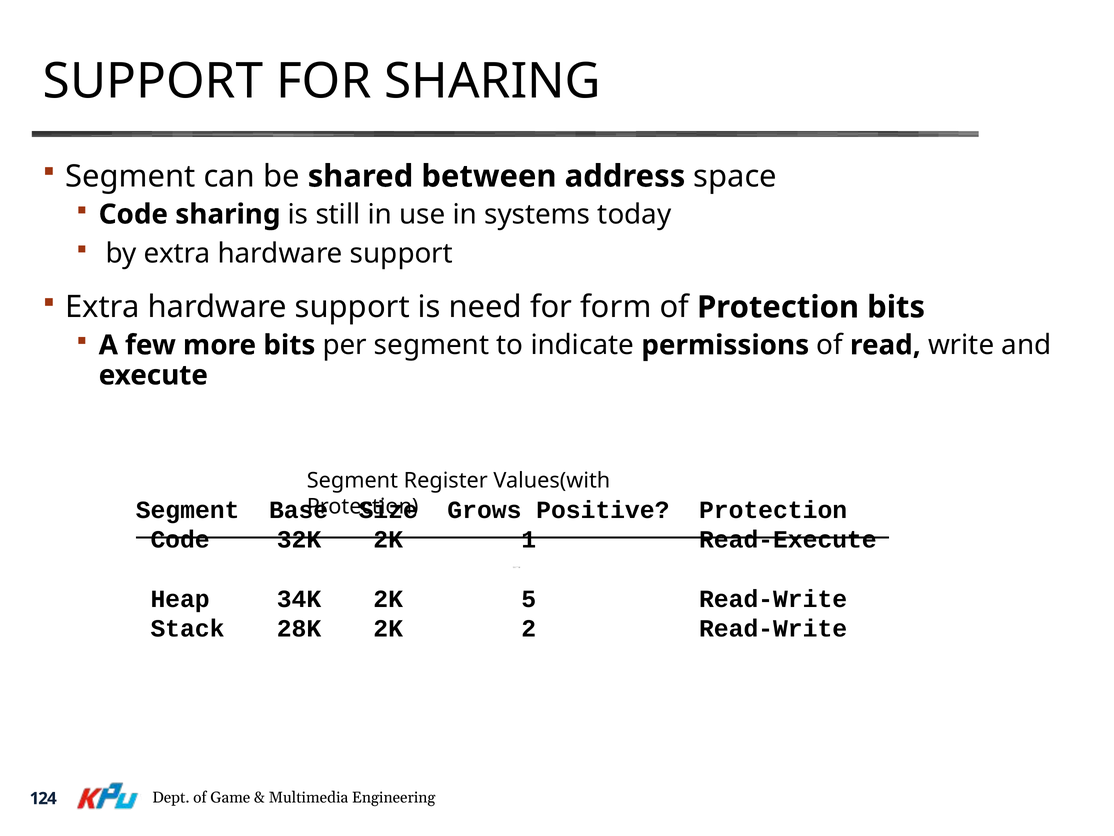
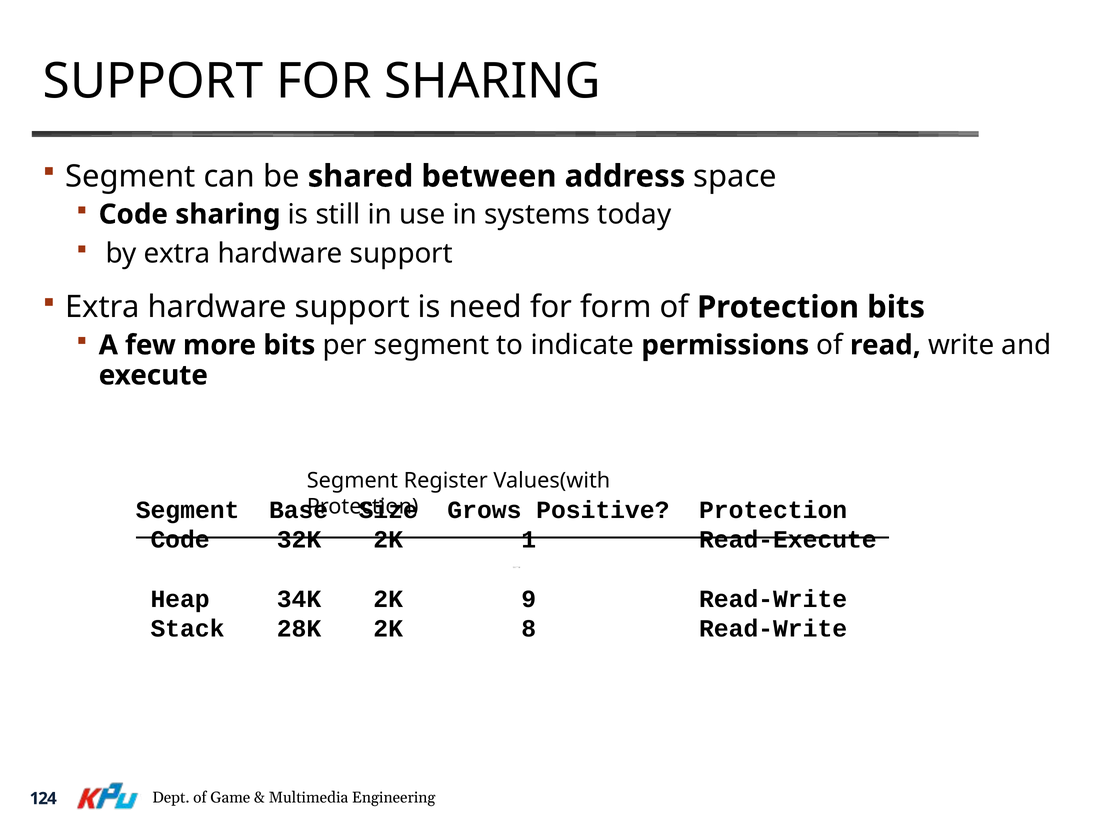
5: 5 -> 9
2: 2 -> 8
